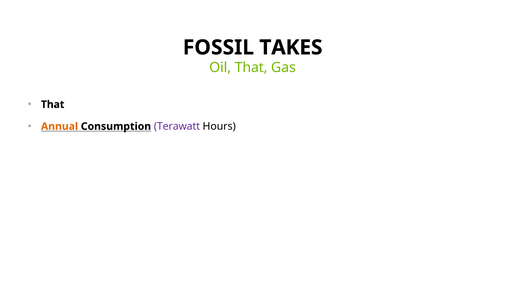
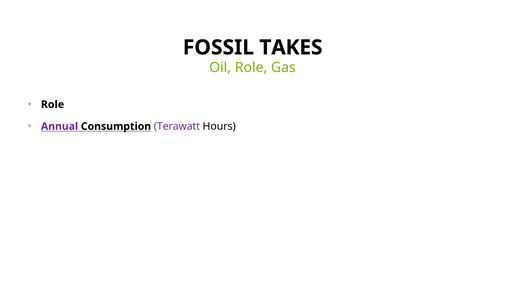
Oil That: That -> Role
That at (53, 105): That -> Role
Annual colour: orange -> purple
